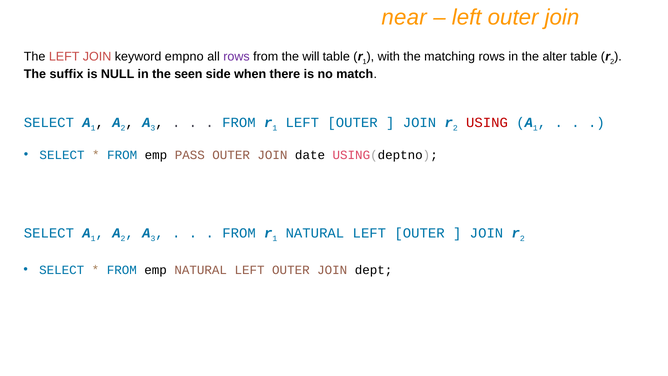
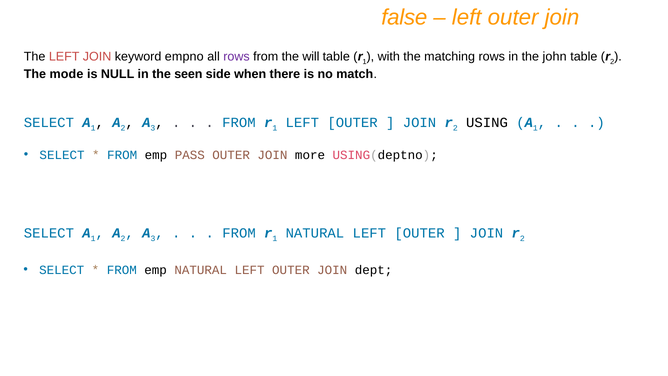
near: near -> false
alter: alter -> john
suffix: suffix -> mode
USING colour: red -> black
date: date -> more
